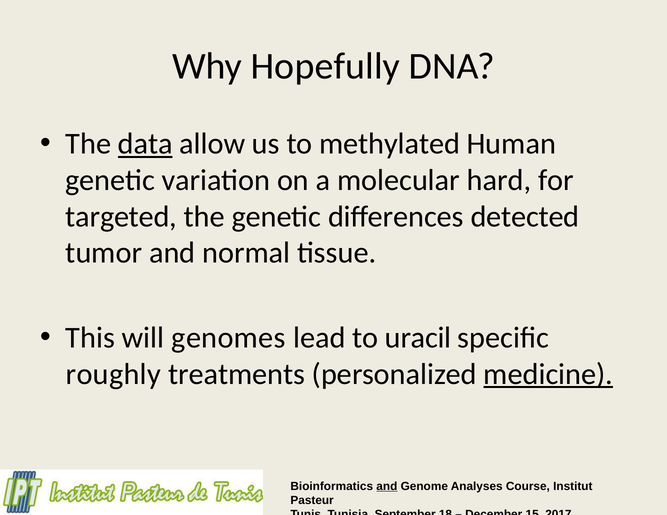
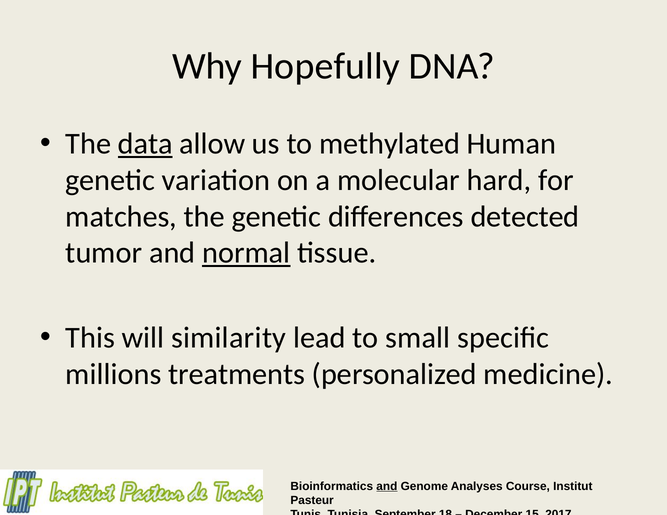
targeted: targeted -> matches
normal underline: none -> present
genomes: genomes -> similarity
uracil: uracil -> small
roughly: roughly -> millions
medicine underline: present -> none
